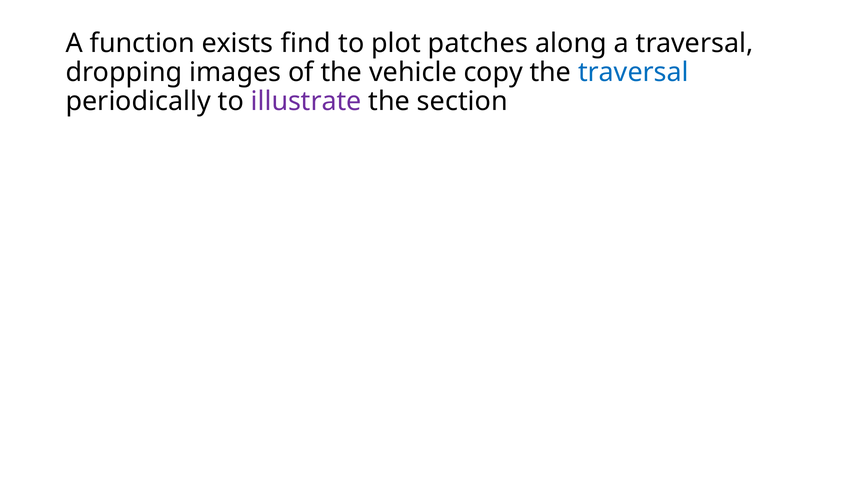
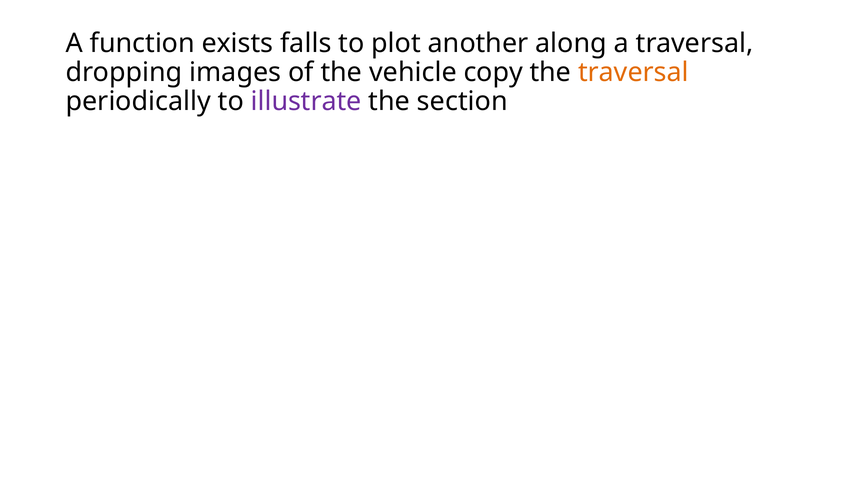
find: find -> falls
patches: patches -> another
traversal at (633, 72) colour: blue -> orange
